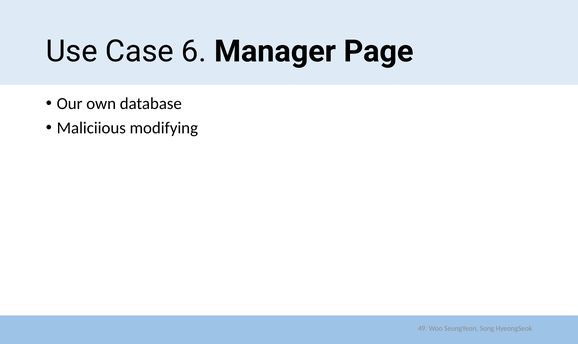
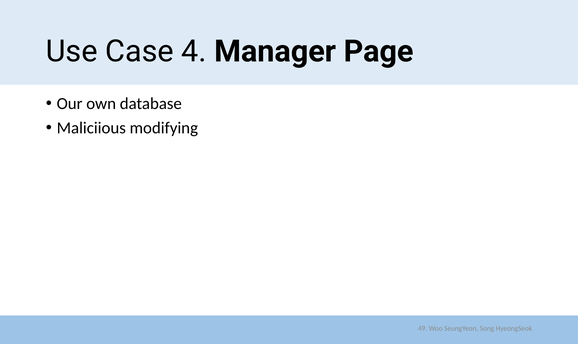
6: 6 -> 4
